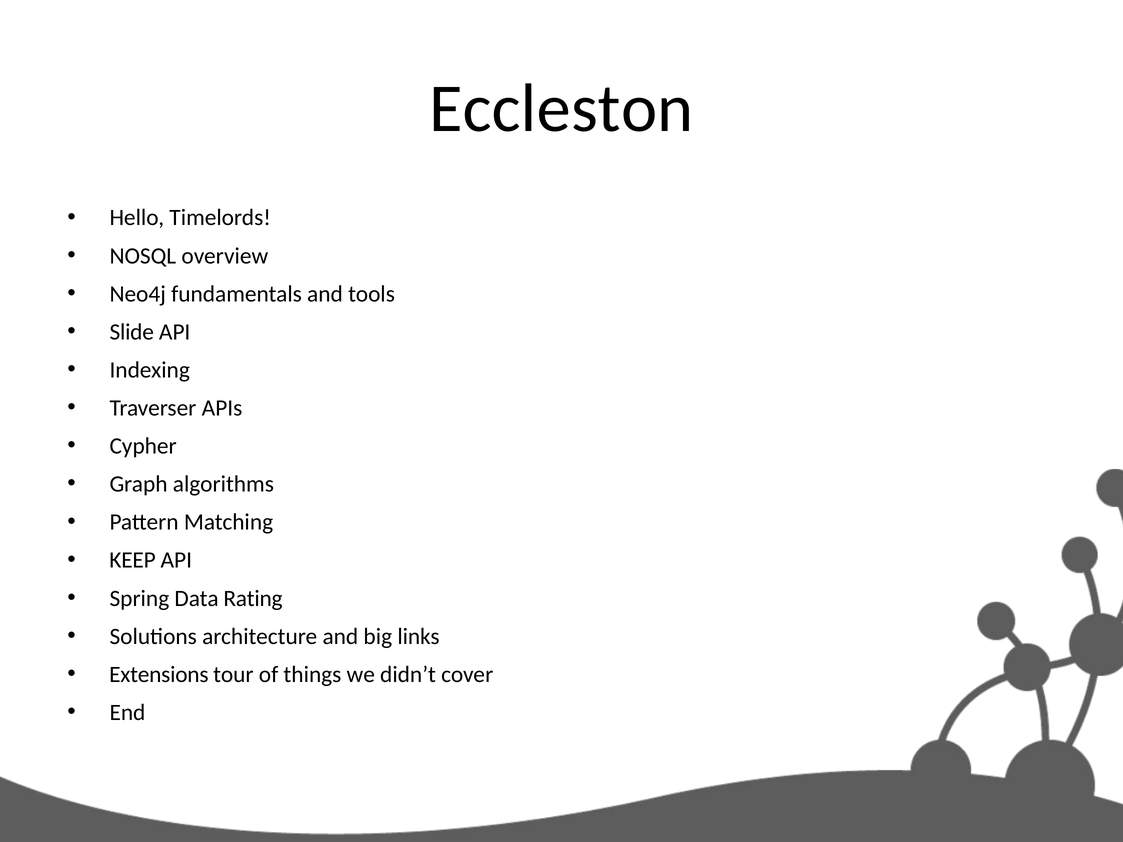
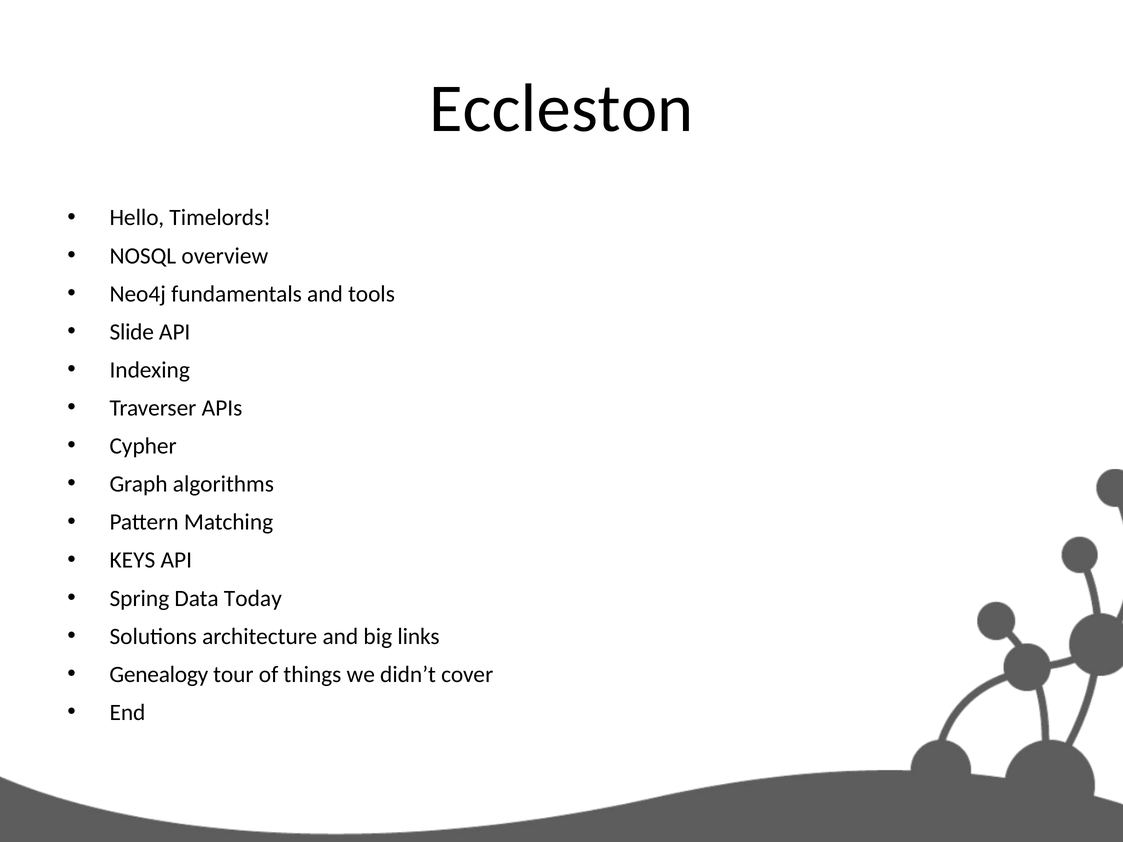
KEEP: KEEP -> KEYS
Rating: Rating -> Today
Extensions: Extensions -> Genealogy
